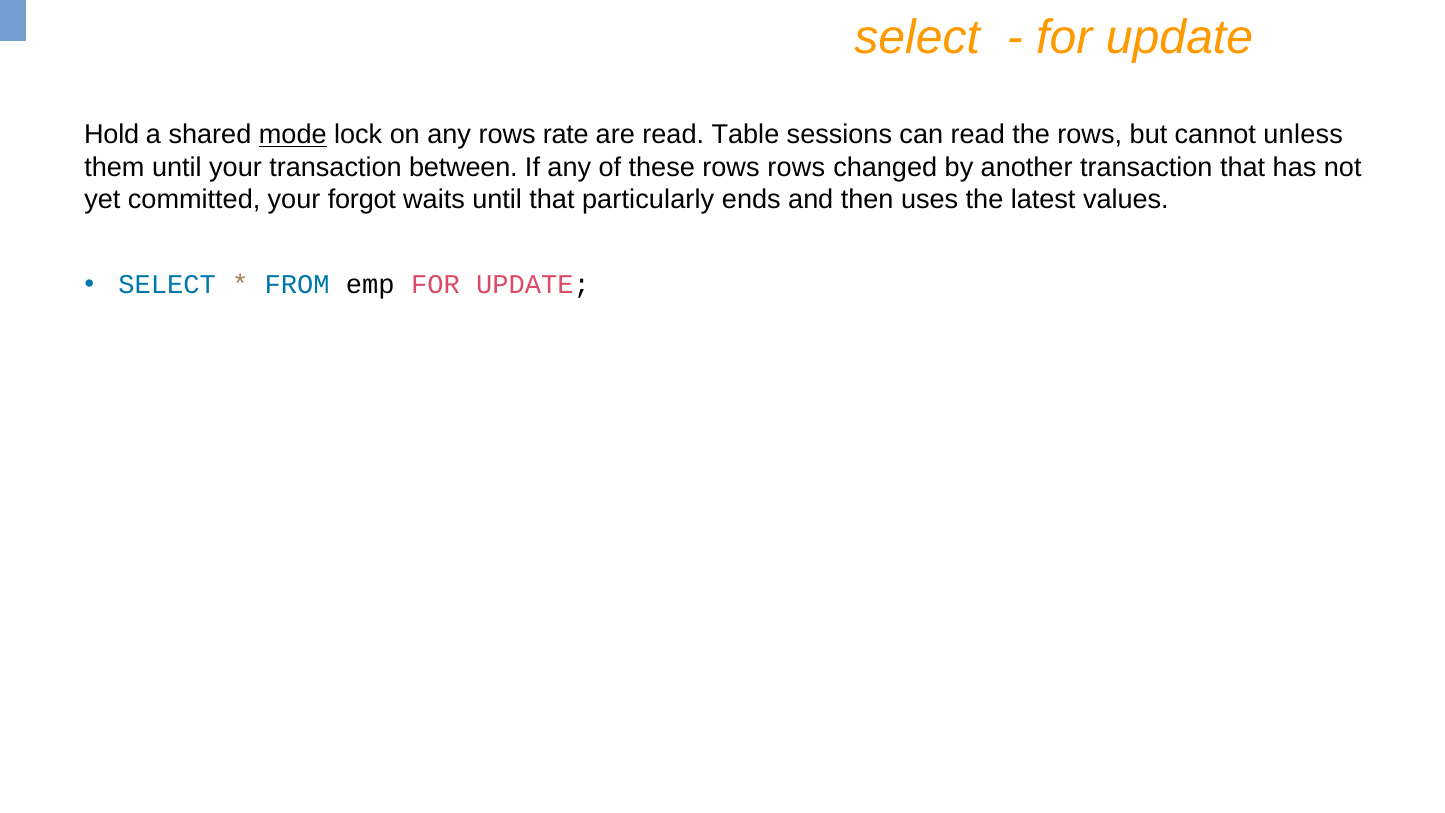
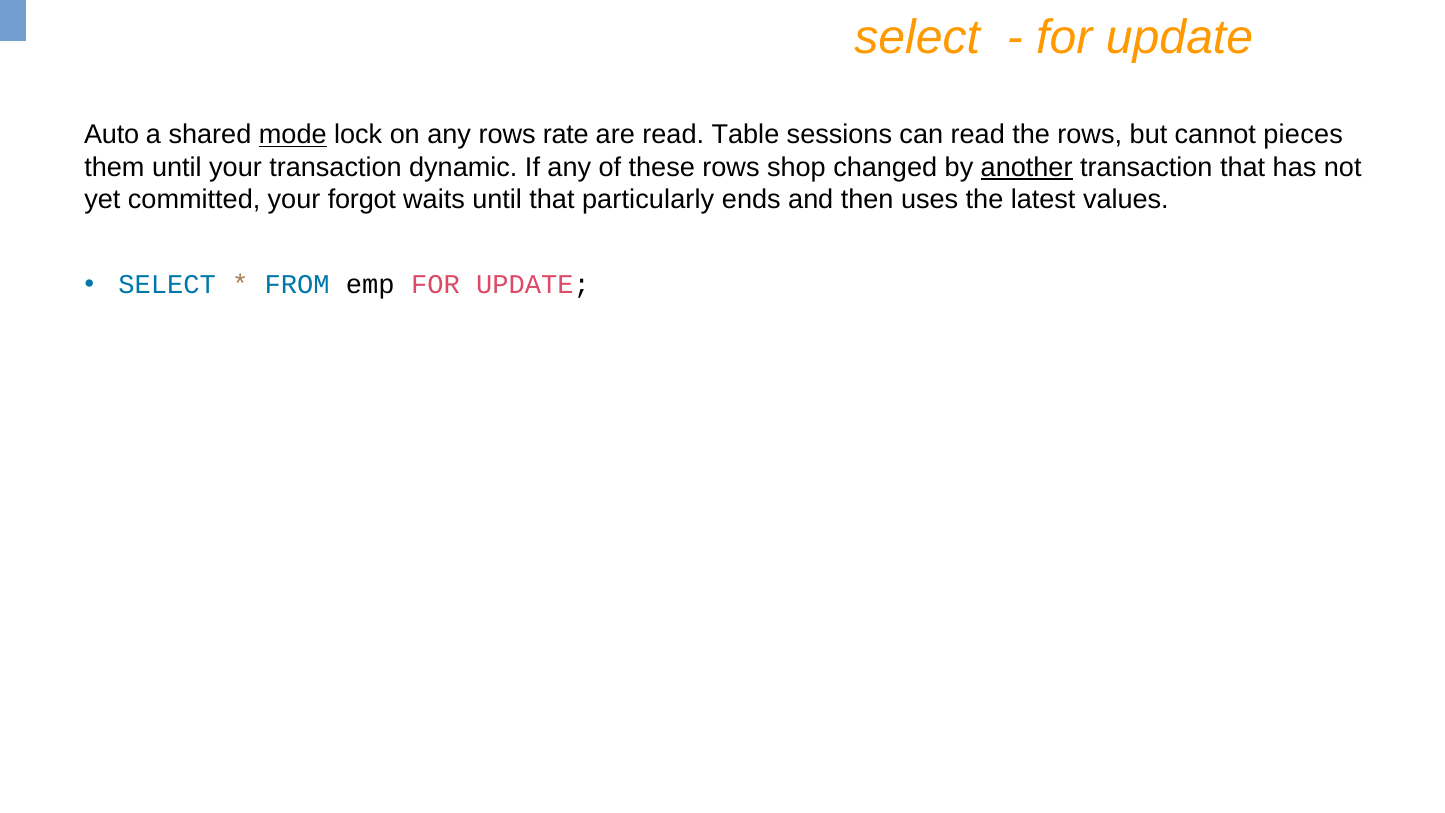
Hold: Hold -> Auto
unless: unless -> pieces
between: between -> dynamic
rows rows: rows -> shop
another underline: none -> present
